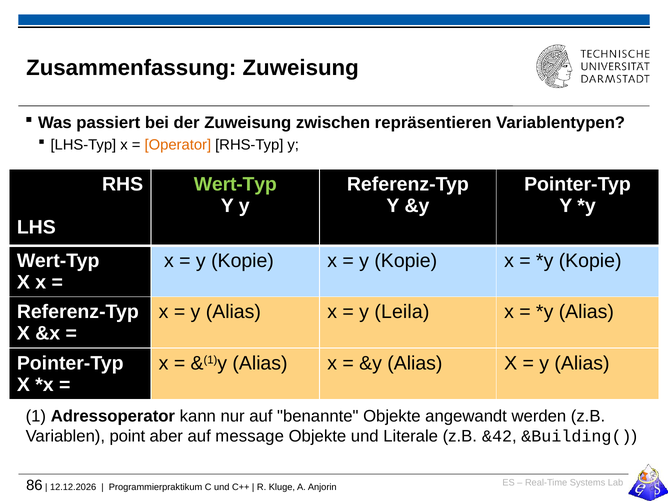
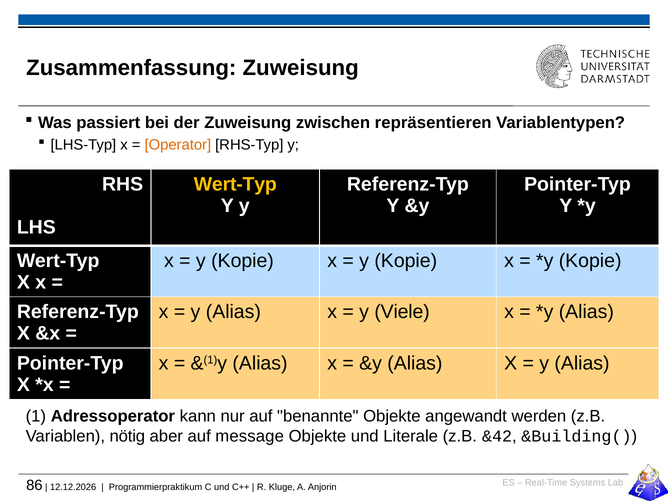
Wert-Typ at (235, 184) colour: light green -> yellow
Leila: Leila -> Viele
point: point -> nötig
